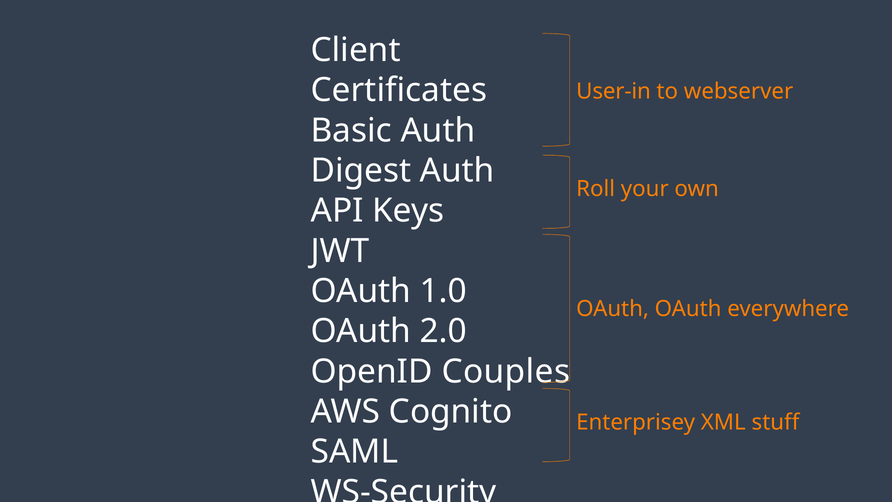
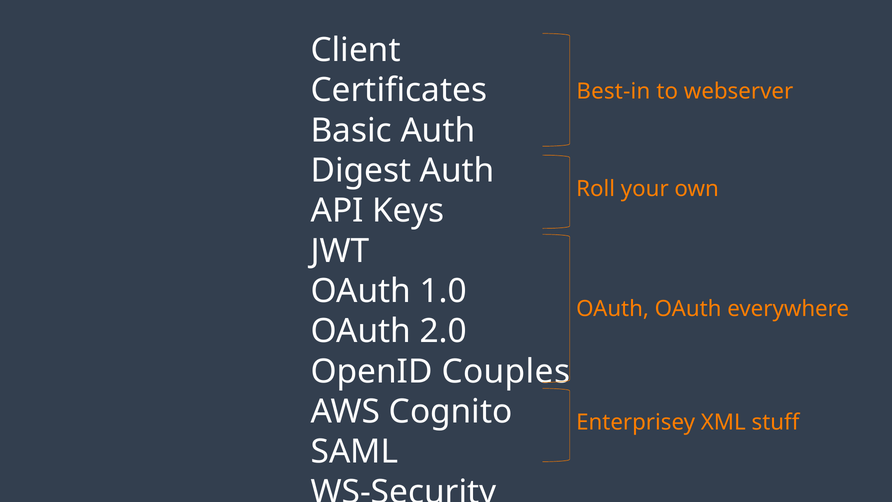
User-in: User-in -> Best-in
